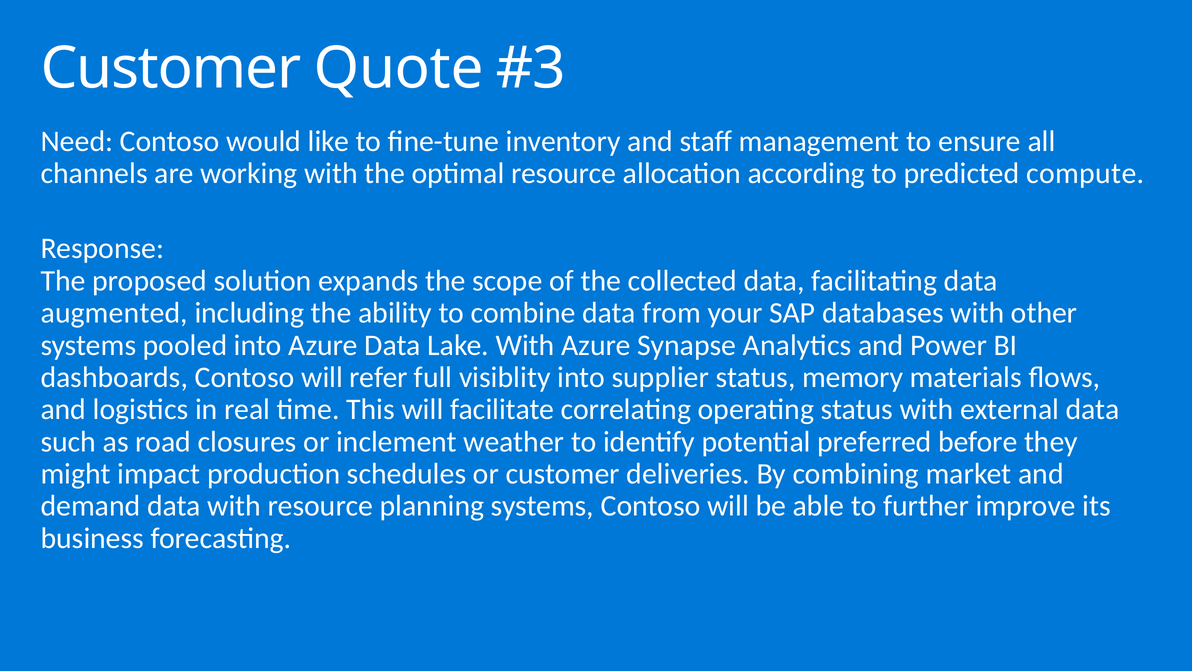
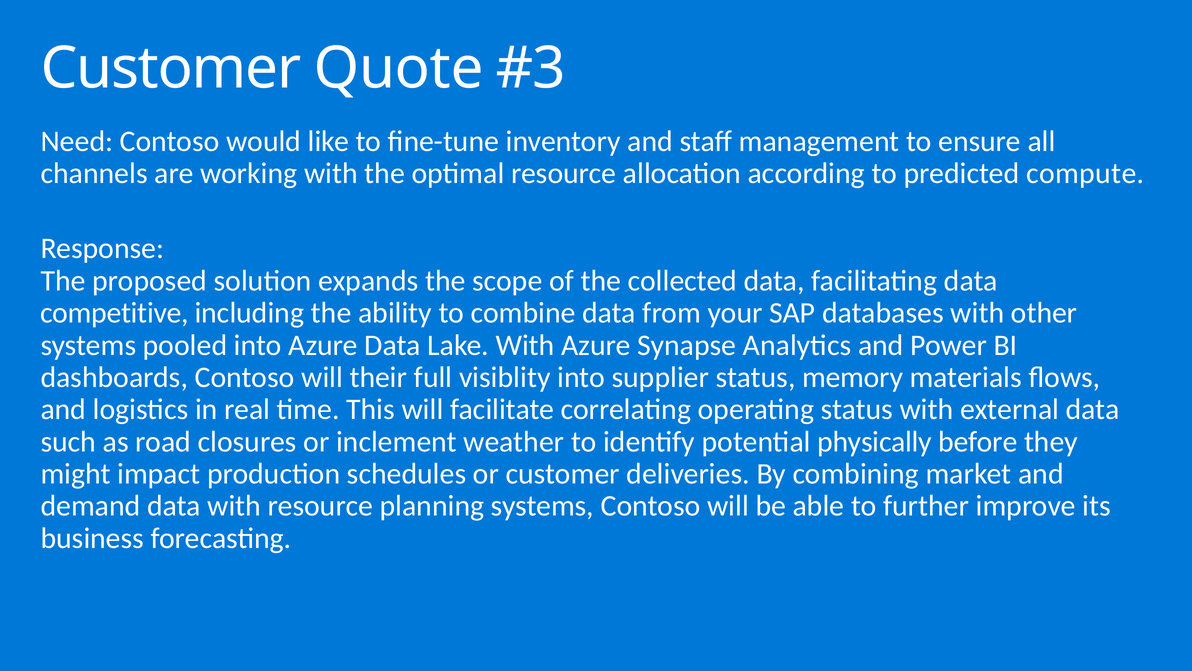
augmented: augmented -> competitive
refer: refer -> their
preferred: preferred -> physically
